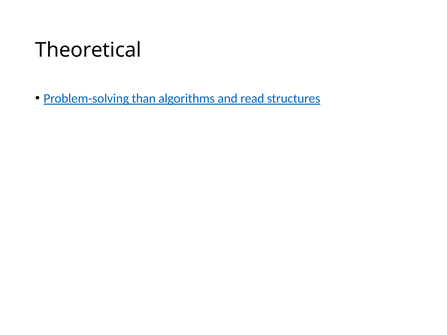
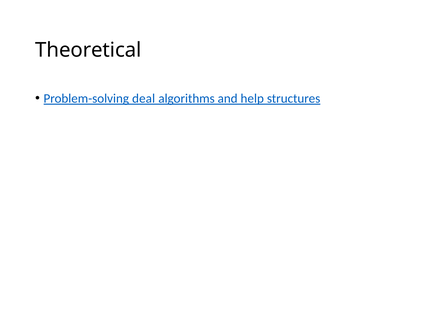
than: than -> deal
read: read -> help
